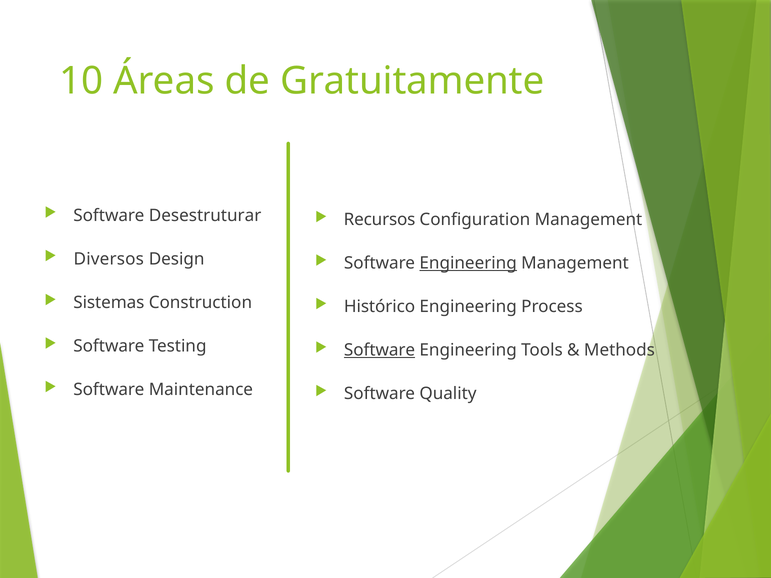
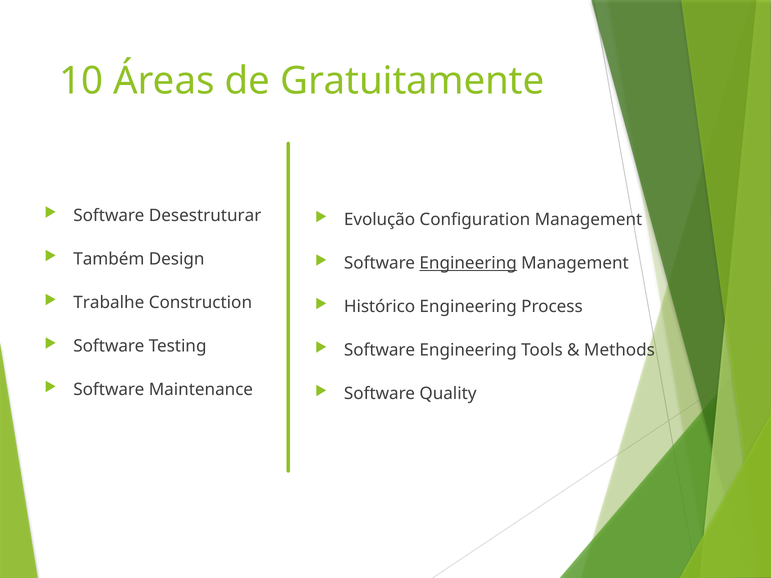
Recursos: Recursos -> Evolução
Diversos: Diversos -> Também
Sistemas: Sistemas -> Trabalhe
Software at (380, 350) underline: present -> none
